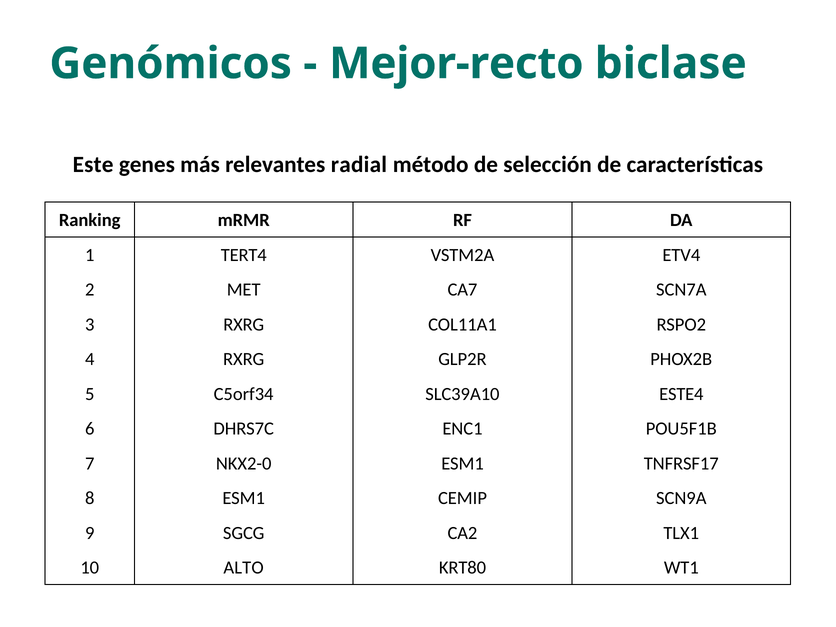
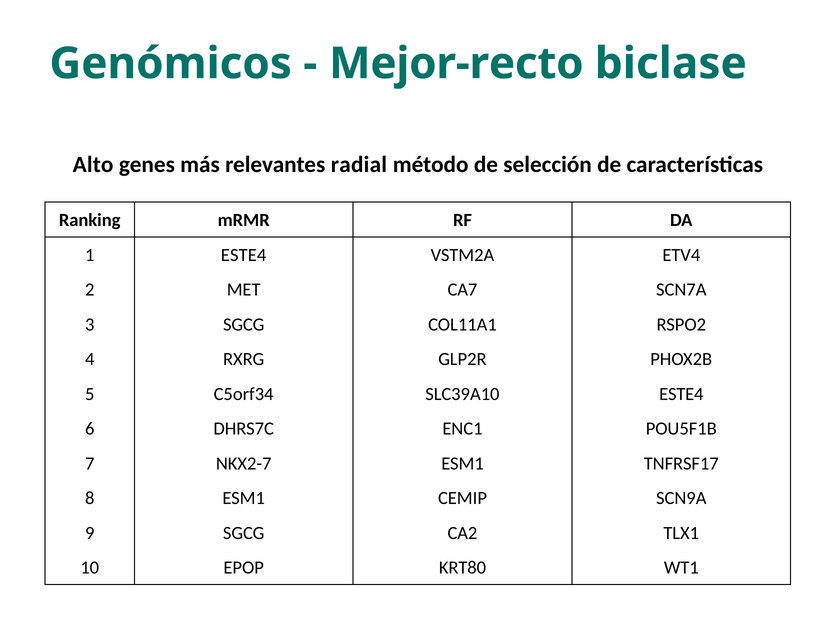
Este: Este -> Alto
1 TERT4: TERT4 -> ESTE4
3 RXRG: RXRG -> SGCG
NKX2-0: NKX2-0 -> NKX2-7
ALTO: ALTO -> EPOP
